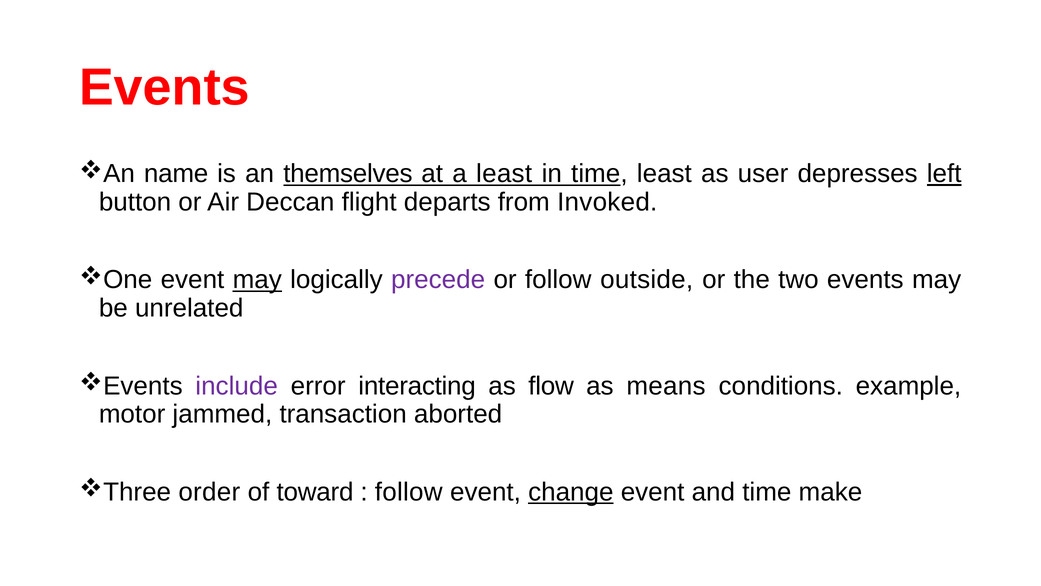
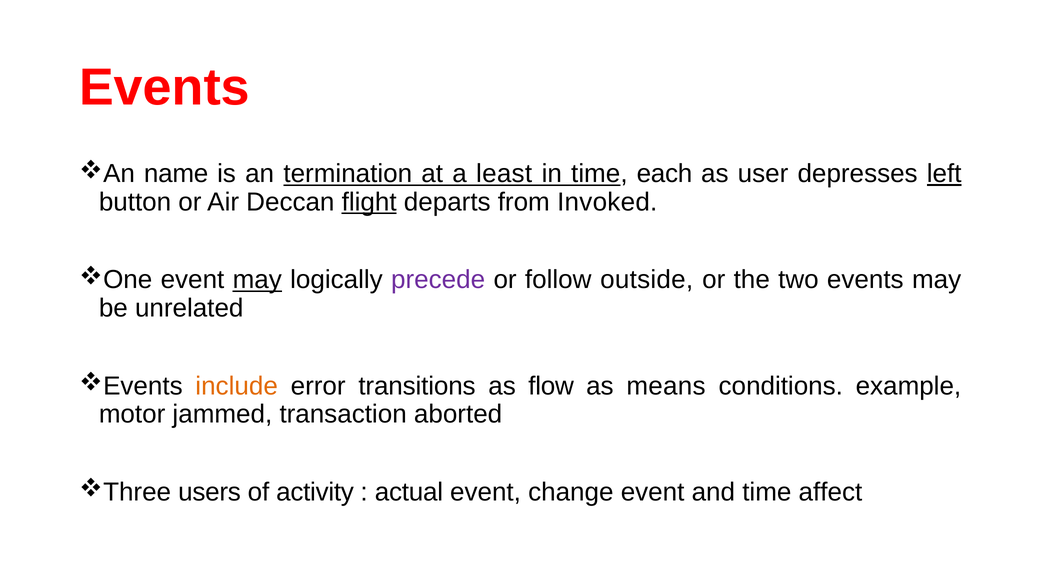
themselves: themselves -> termination
time least: least -> each
flight underline: none -> present
include colour: purple -> orange
interacting: interacting -> transitions
order: order -> users
toward: toward -> activity
follow at (409, 492): follow -> actual
change underline: present -> none
make: make -> affect
